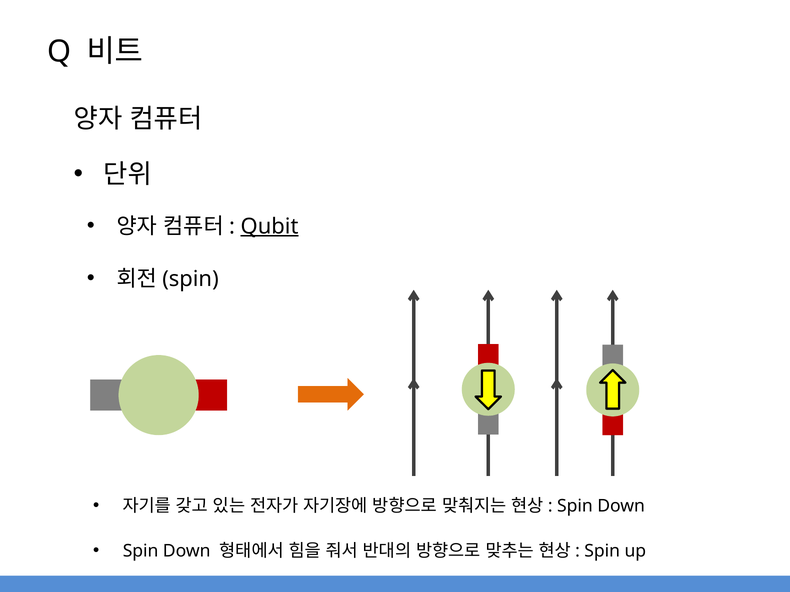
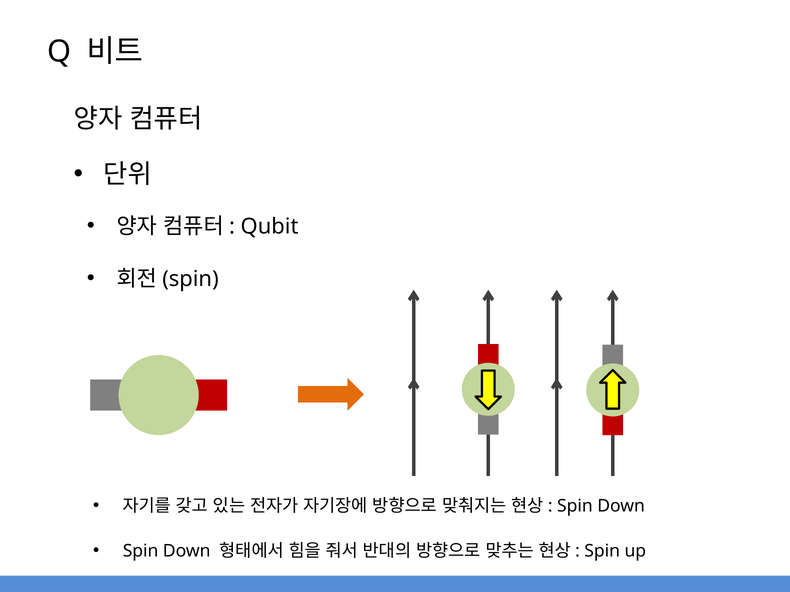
Qubit underline: present -> none
